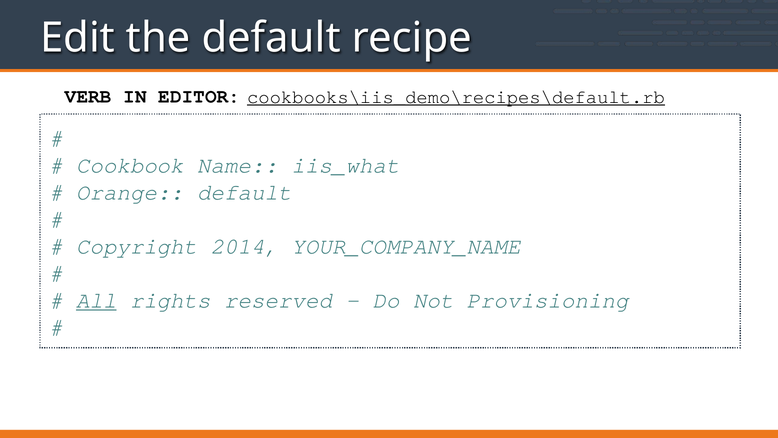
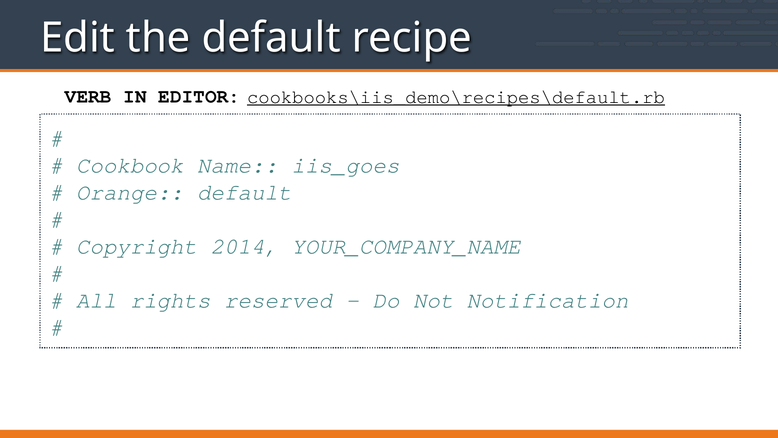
iis_what: iis_what -> iis_goes
All underline: present -> none
Provisioning: Provisioning -> Notification
